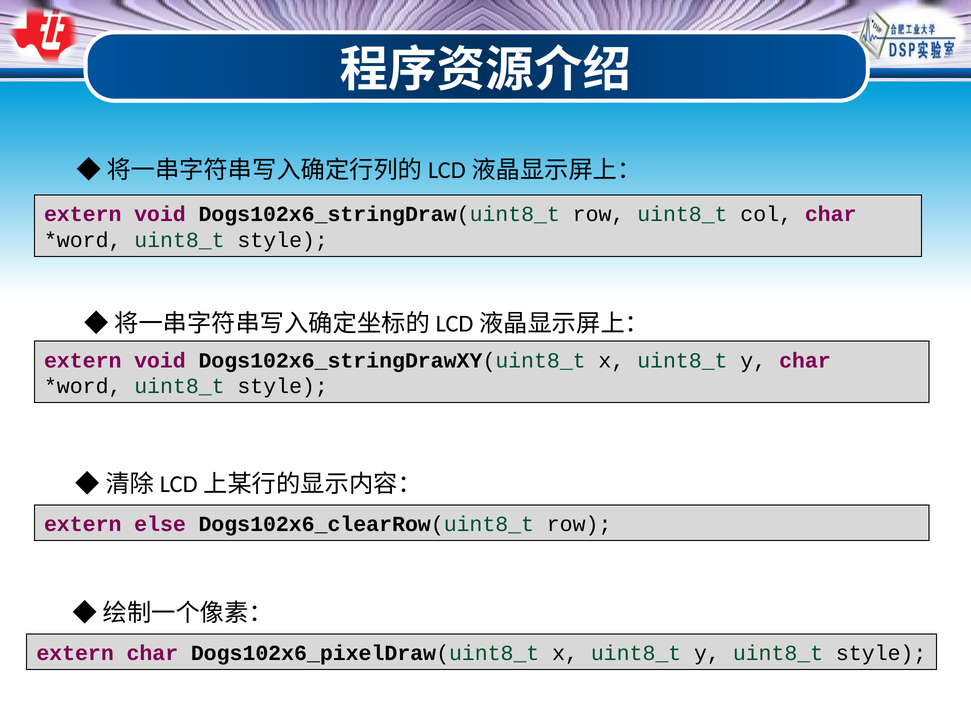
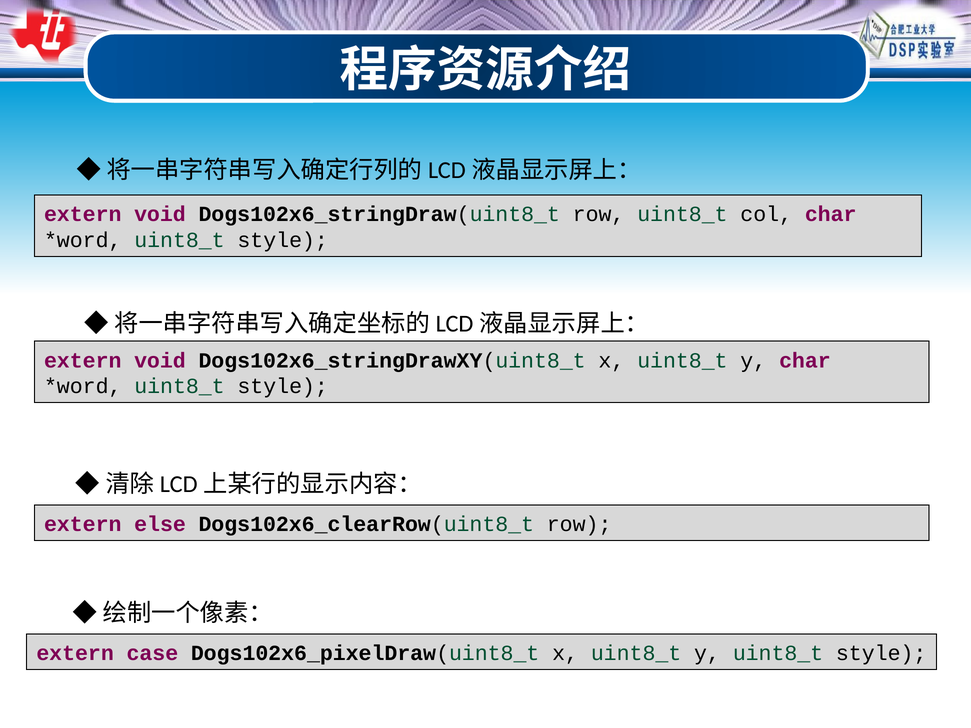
extern char: char -> case
